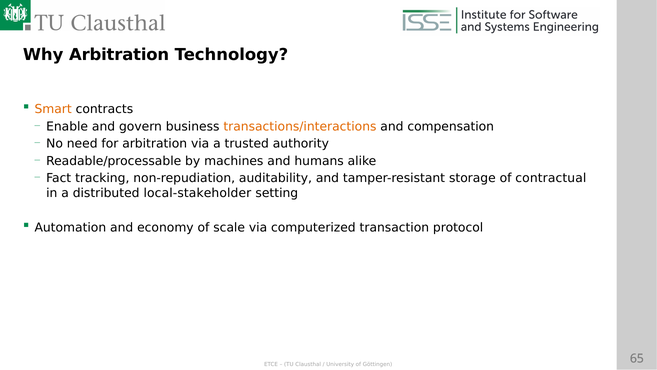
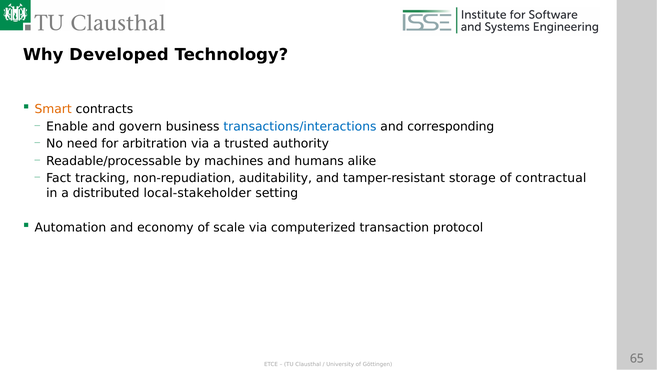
Why Arbitration: Arbitration -> Developed
transactions/interactions colour: orange -> blue
compensation: compensation -> corresponding
